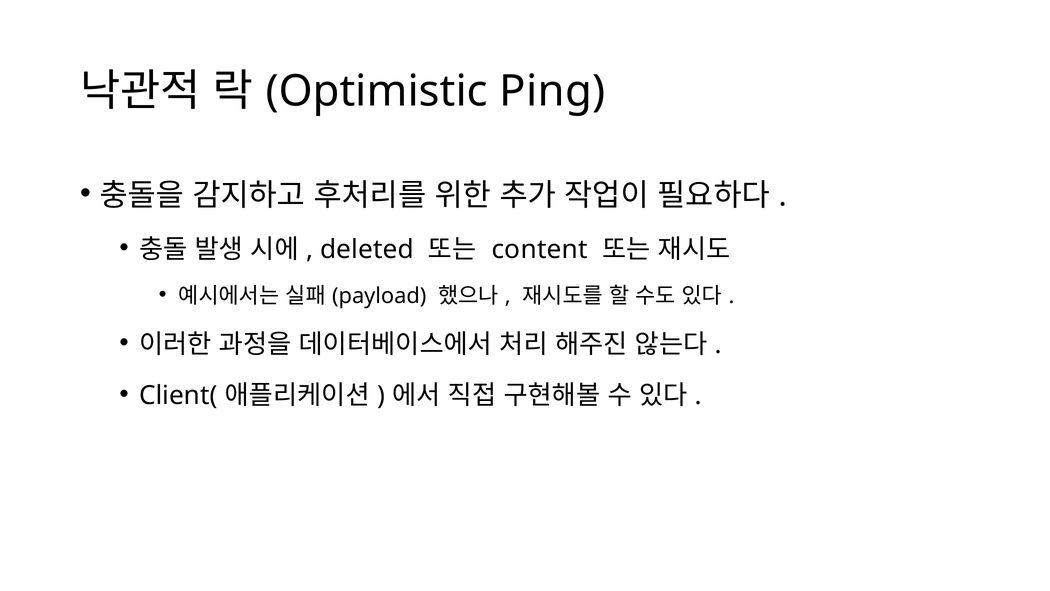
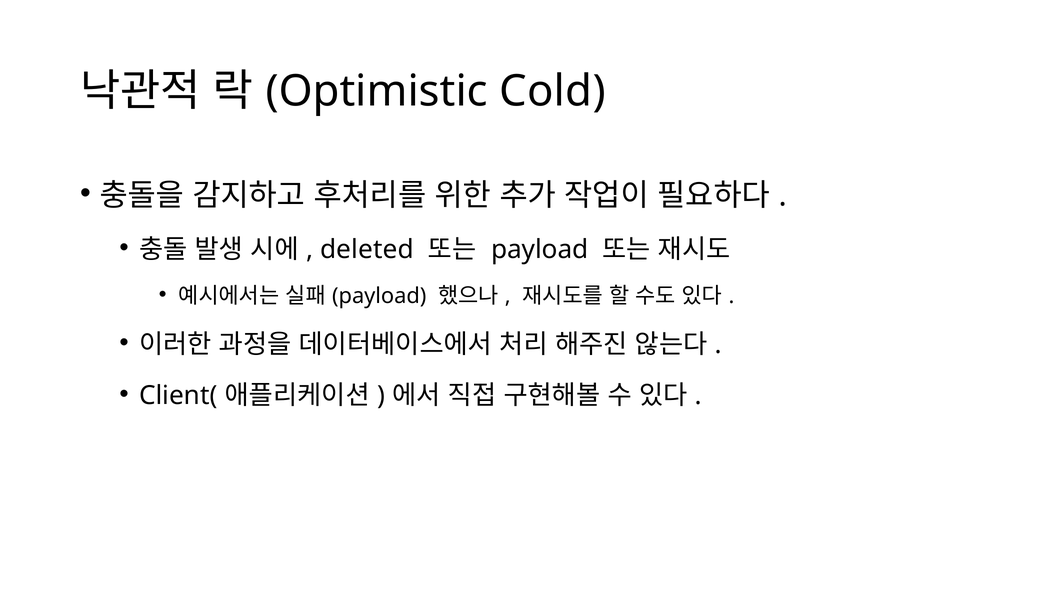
Ping: Ping -> Cold
content at (540, 249): content -> payload
